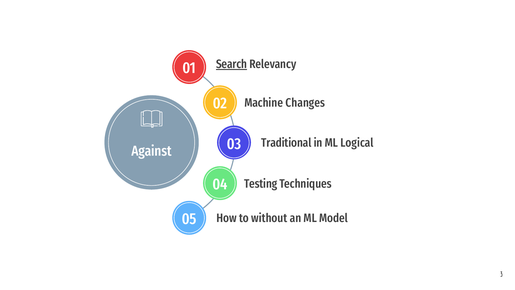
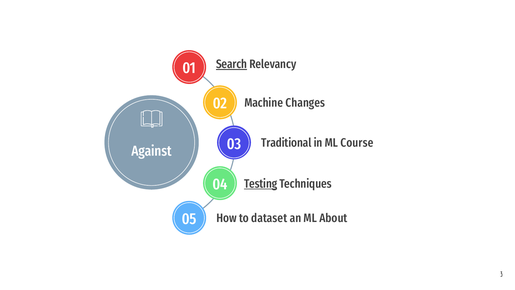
Logical: Logical -> Course
Testing underline: none -> present
without: without -> dataset
Model: Model -> About
